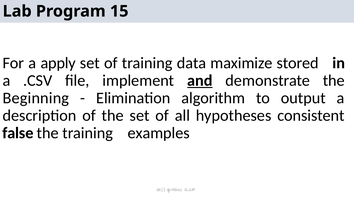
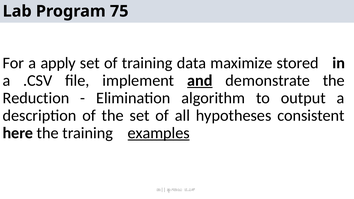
15: 15 -> 75
Beginning: Beginning -> Reduction
false: false -> here
examples underline: none -> present
